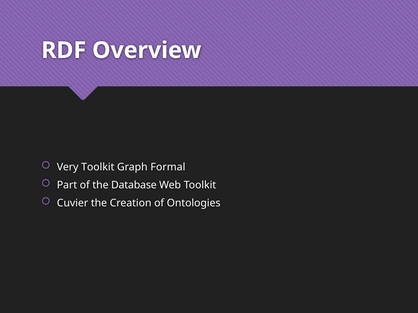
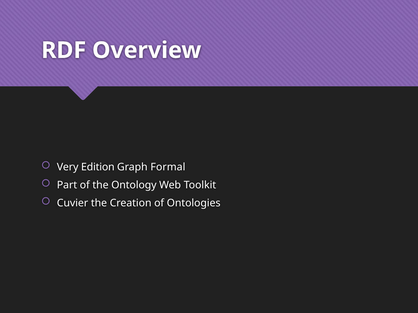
Very Toolkit: Toolkit -> Edition
Database: Database -> Ontology
